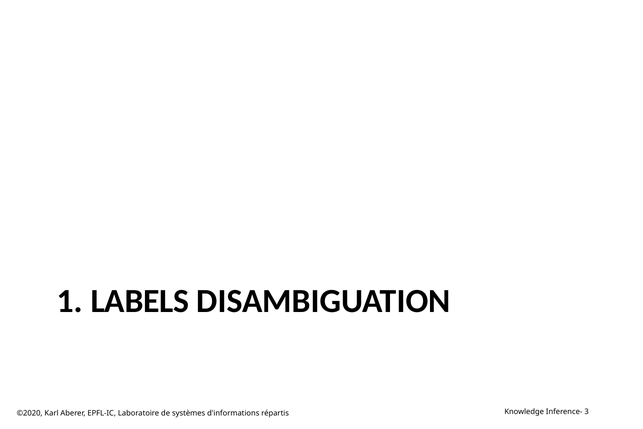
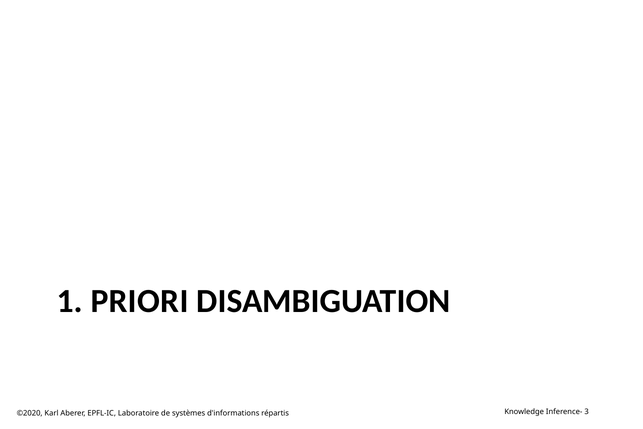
LABELS: LABELS -> PRIORI
